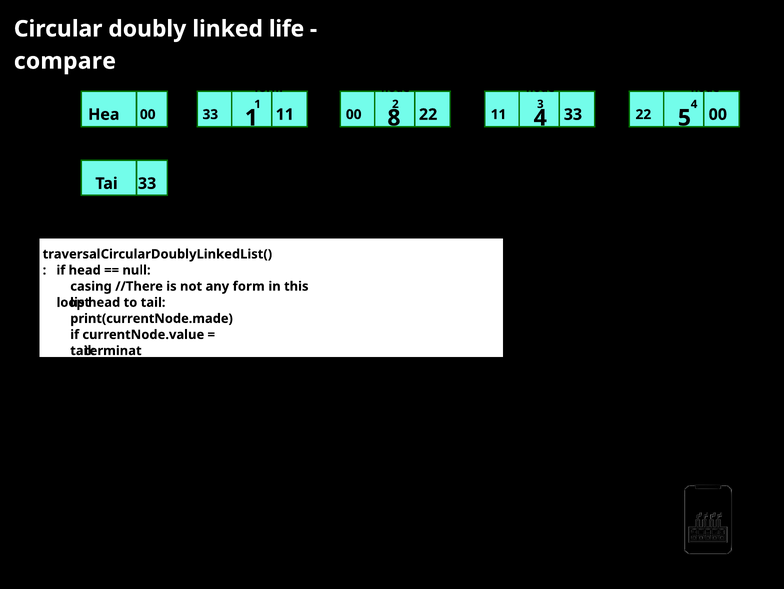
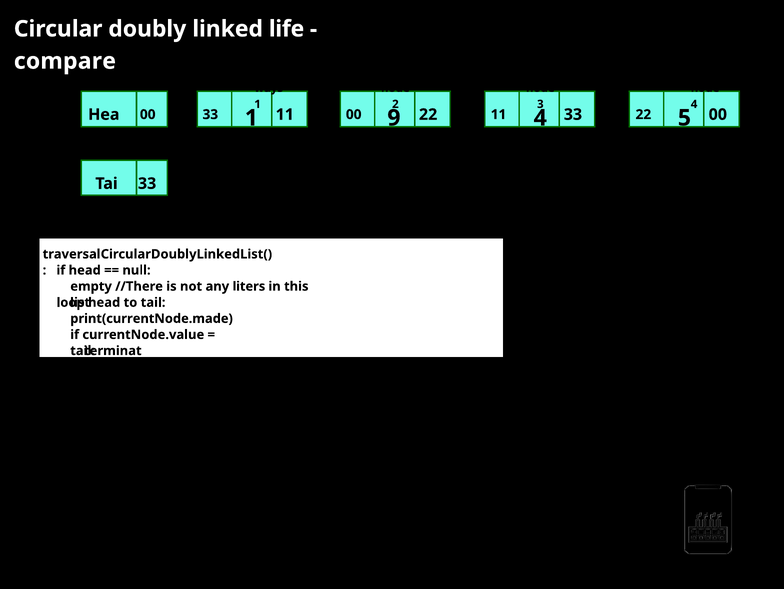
form at (269, 88): form -> ways
8: 8 -> 9
casing: casing -> empty
any form: form -> liters
